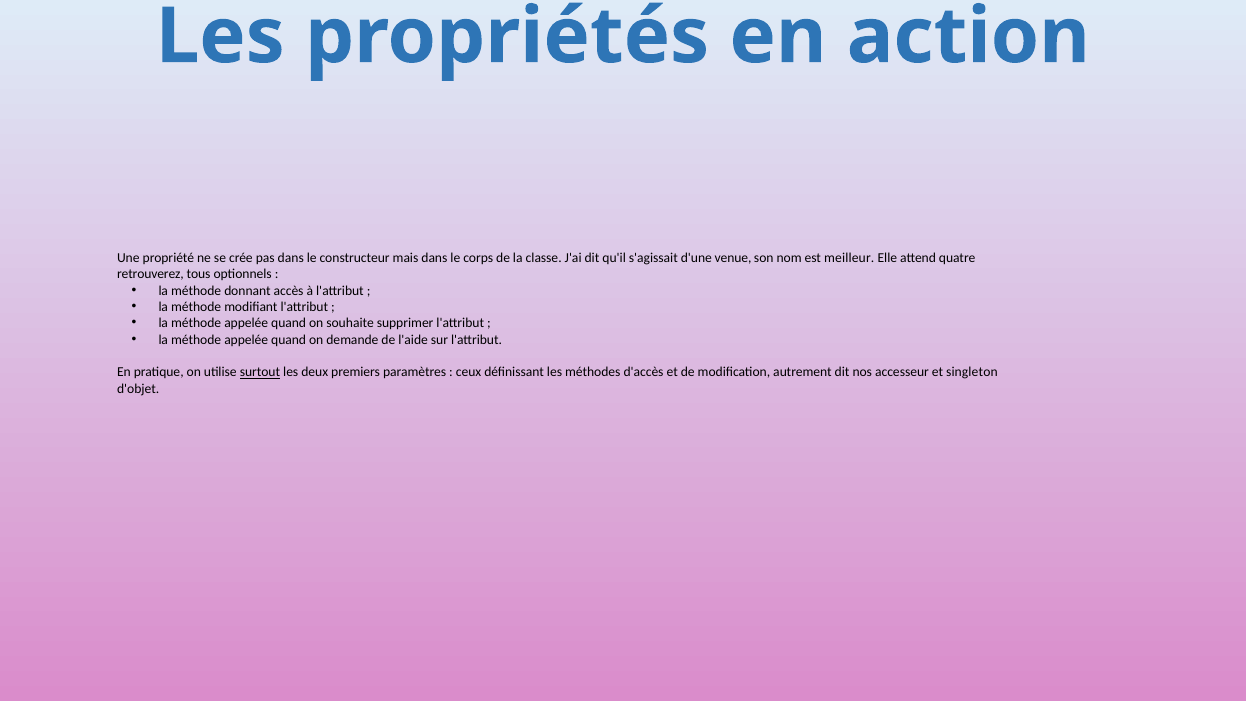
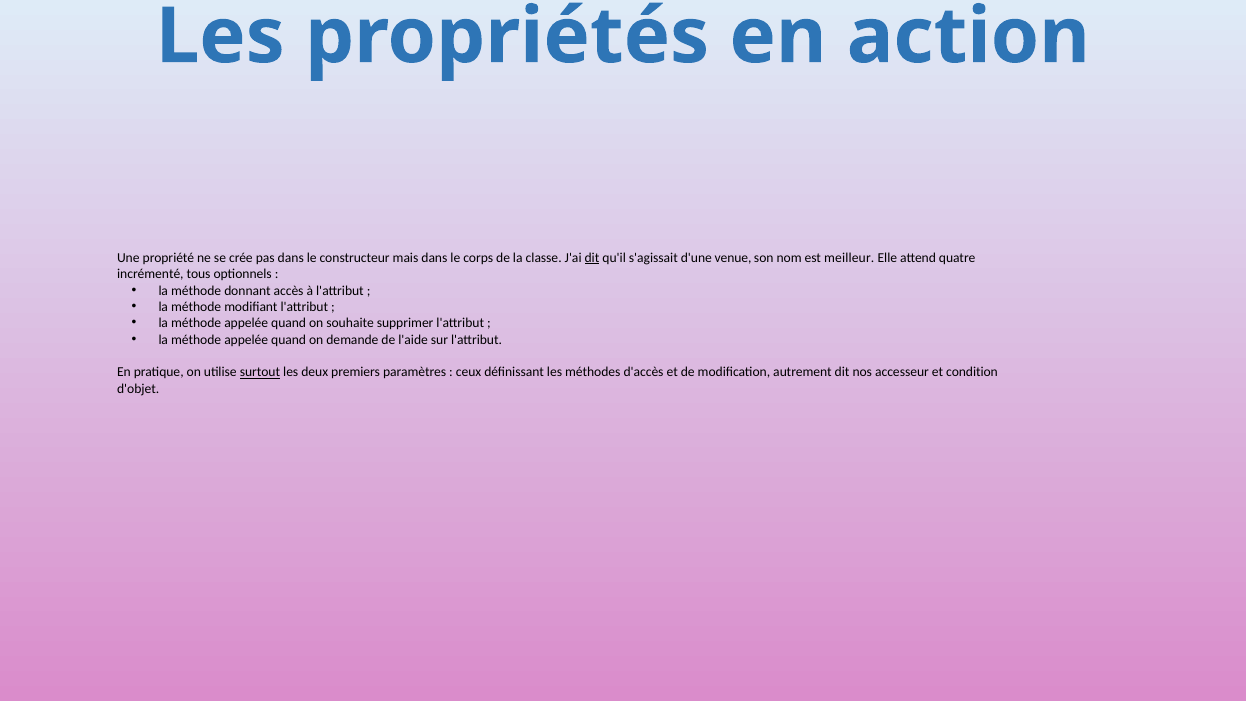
dit at (592, 258) underline: none -> present
retrouverez: retrouverez -> incrémenté
singleton: singleton -> condition
